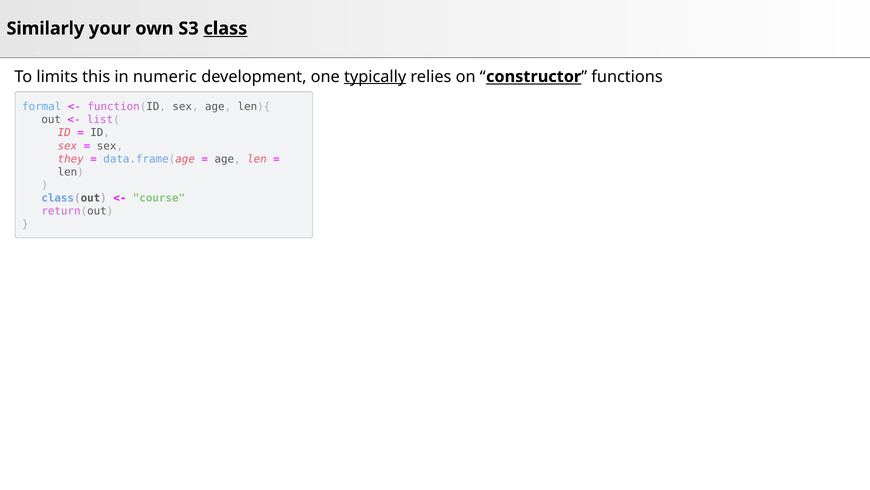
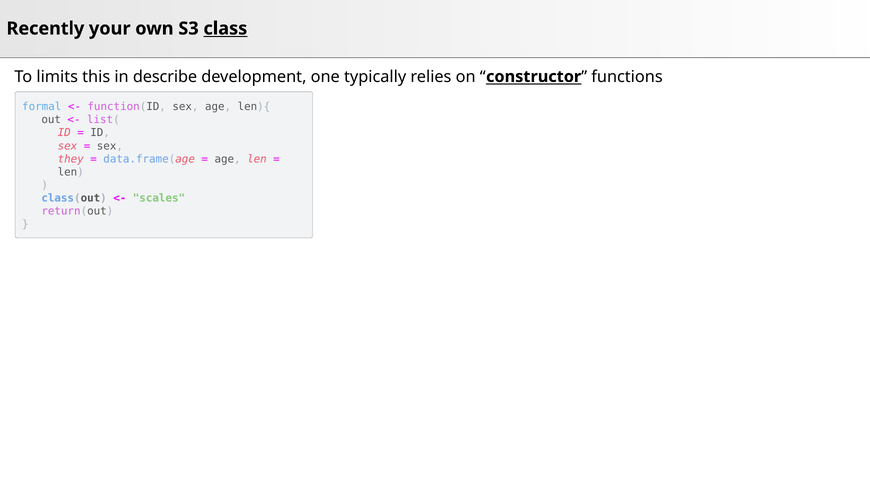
Similarly: Similarly -> Recently
numeric: numeric -> describe
typically underline: present -> none
course: course -> scales
